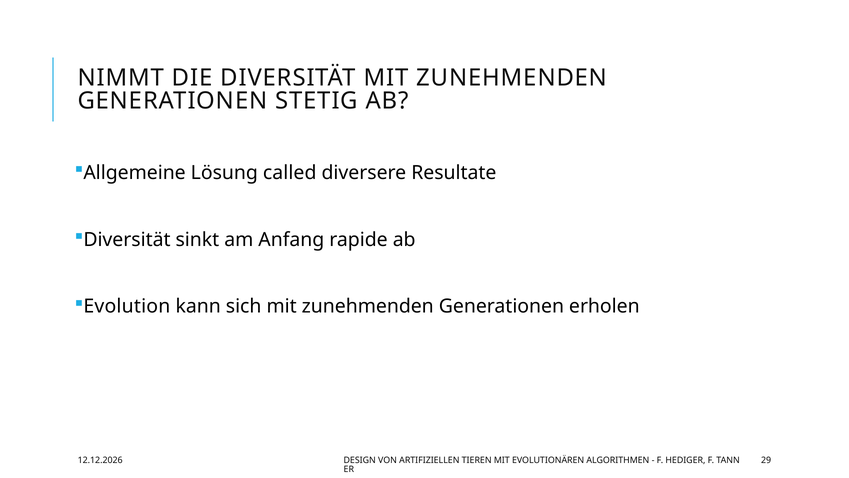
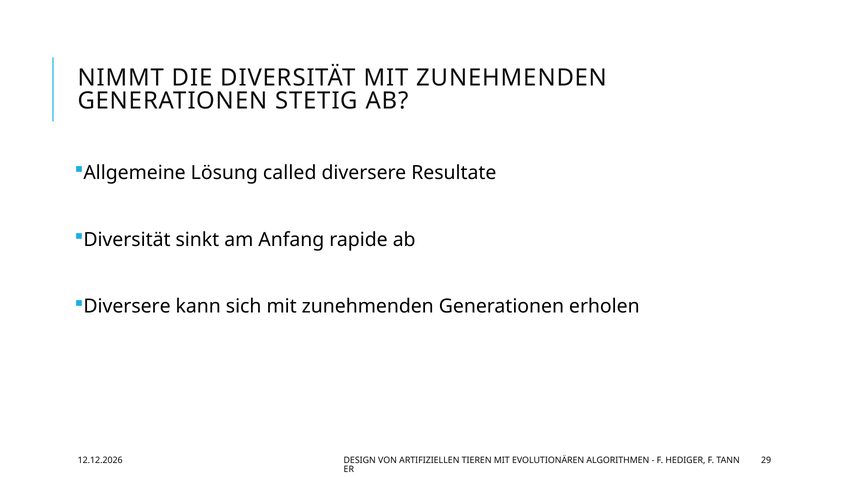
Evolution at (127, 306): Evolution -> Diversere
